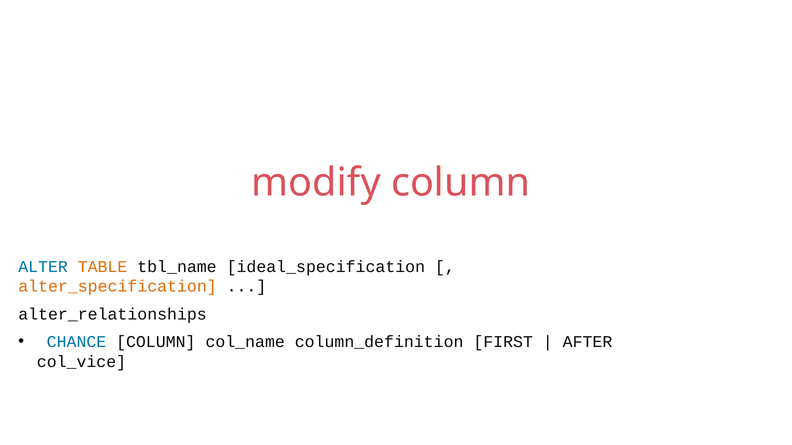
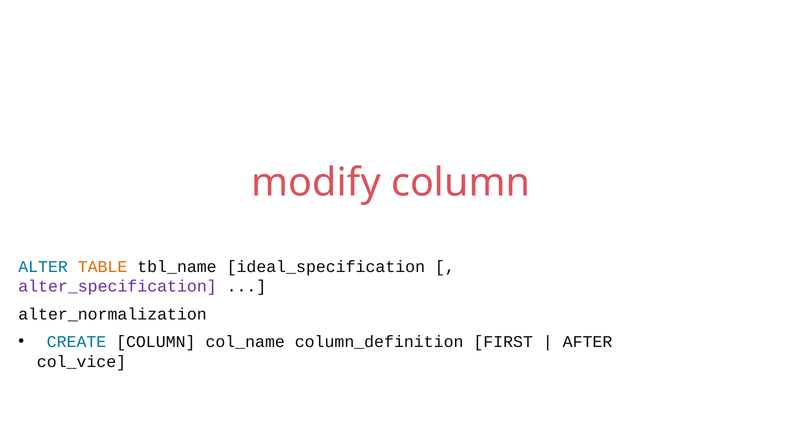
alter_specification colour: orange -> purple
alter_relationships: alter_relationships -> alter_normalization
CHANCE: CHANCE -> CREATE
